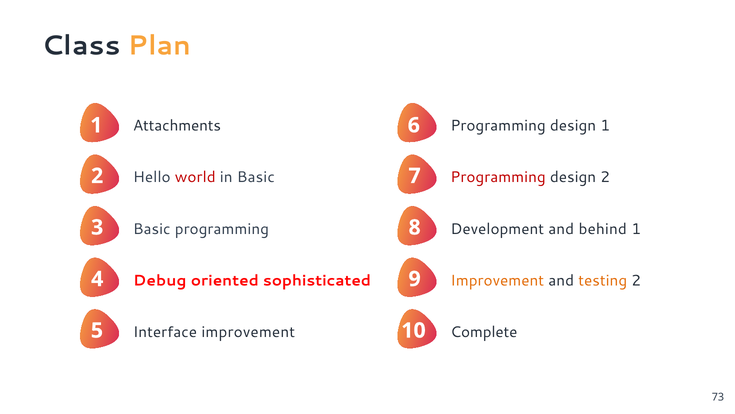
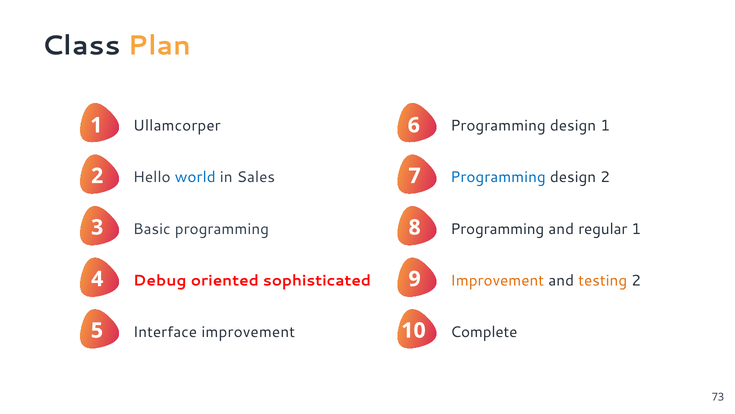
Attachments: Attachments -> Ullamcorper
world colour: red -> blue
in Basic: Basic -> Sales
Programming at (498, 177) colour: red -> blue
Development at (497, 229): Development -> Programming
behind: behind -> regular
